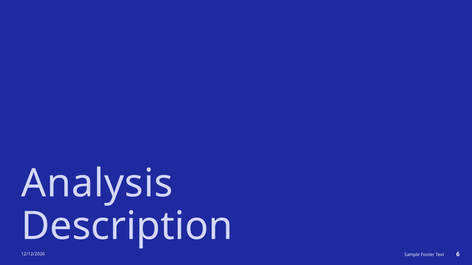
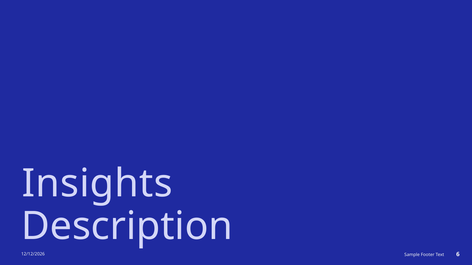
Analysis: Analysis -> Insights
